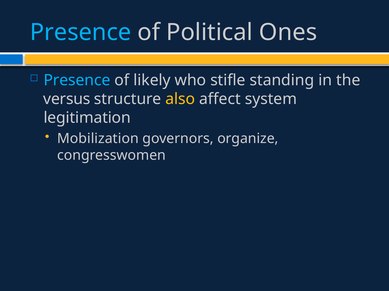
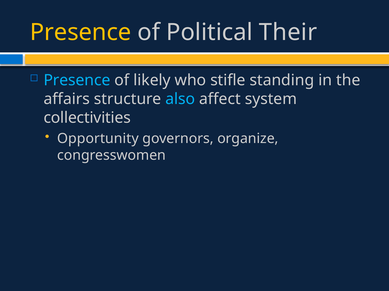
Presence at (81, 32) colour: light blue -> yellow
Ones: Ones -> Their
versus: versus -> affairs
also colour: yellow -> light blue
legitimation: legitimation -> collectivities
Mobilization: Mobilization -> Opportunity
